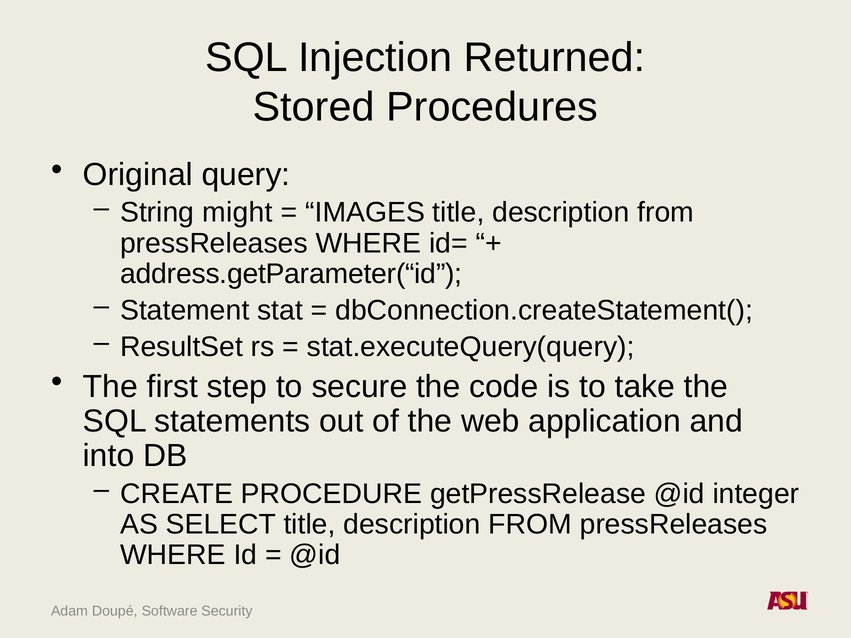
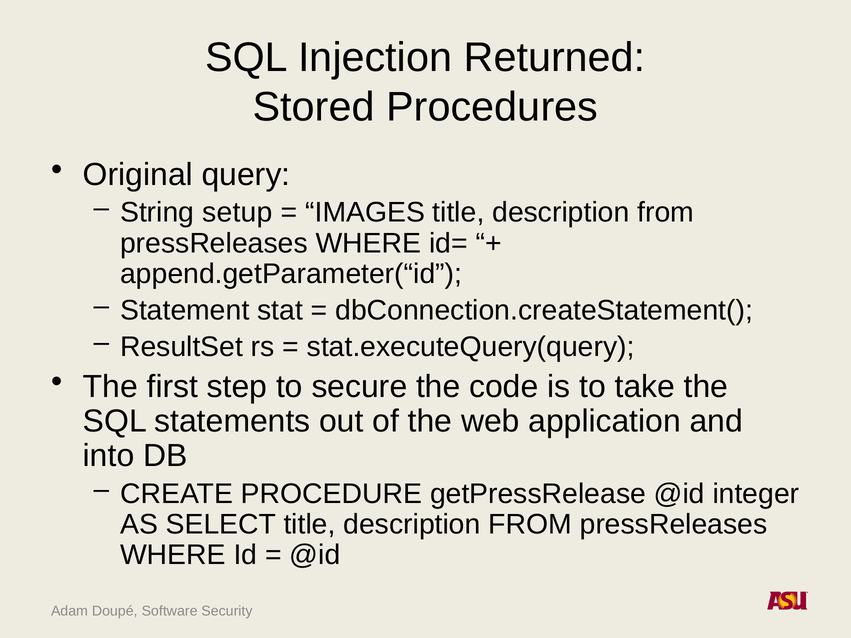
might: might -> setup
address.getParameter(“id: address.getParameter(“id -> append.getParameter(“id
